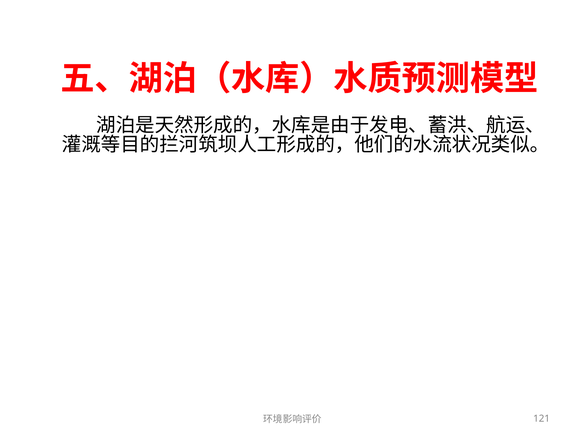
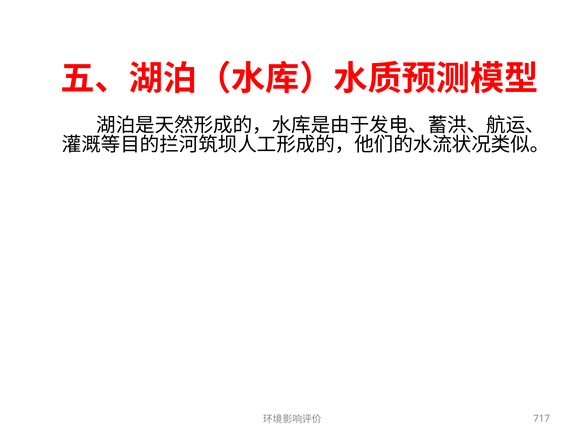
121: 121 -> 717
